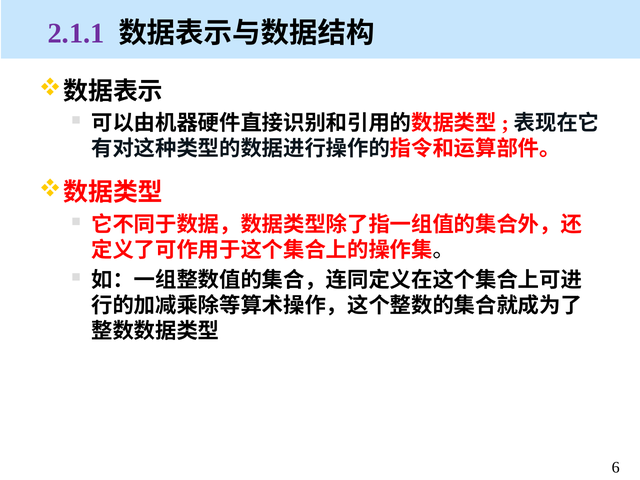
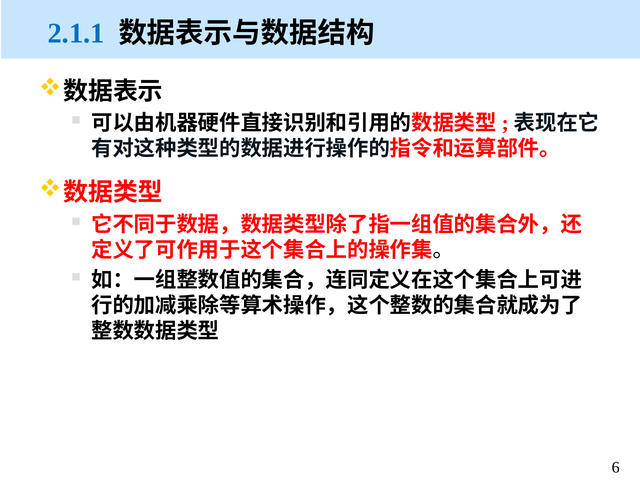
2.1.1 colour: purple -> blue
